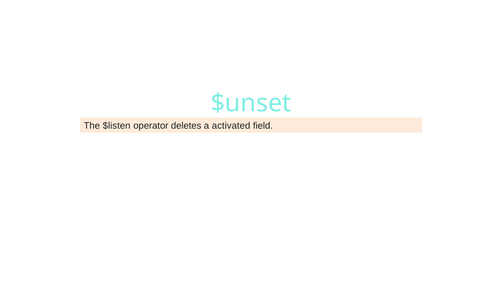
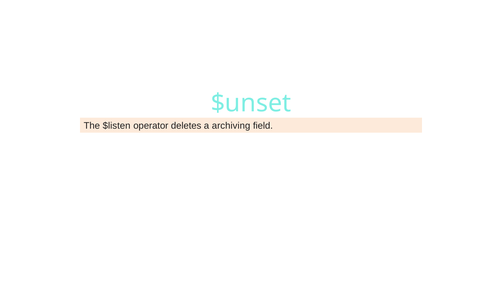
activated: activated -> archiving
